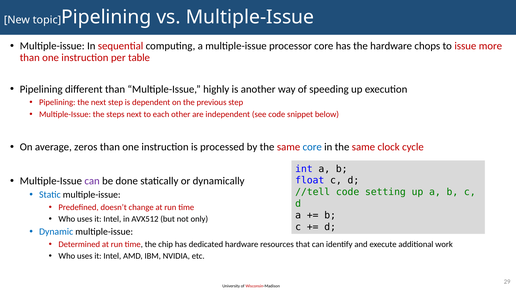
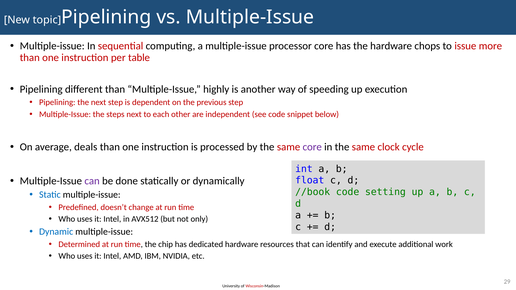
zeros: zeros -> deals
core at (312, 147) colour: blue -> purple
//tell: //tell -> //book
